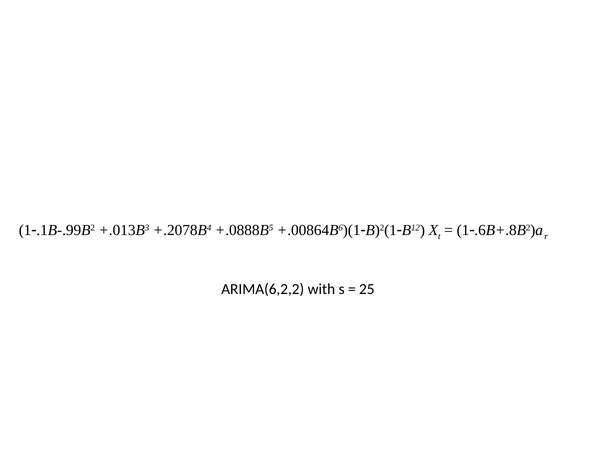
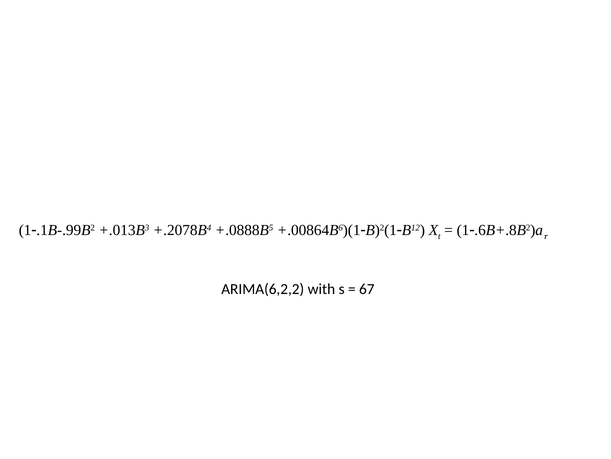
25: 25 -> 67
